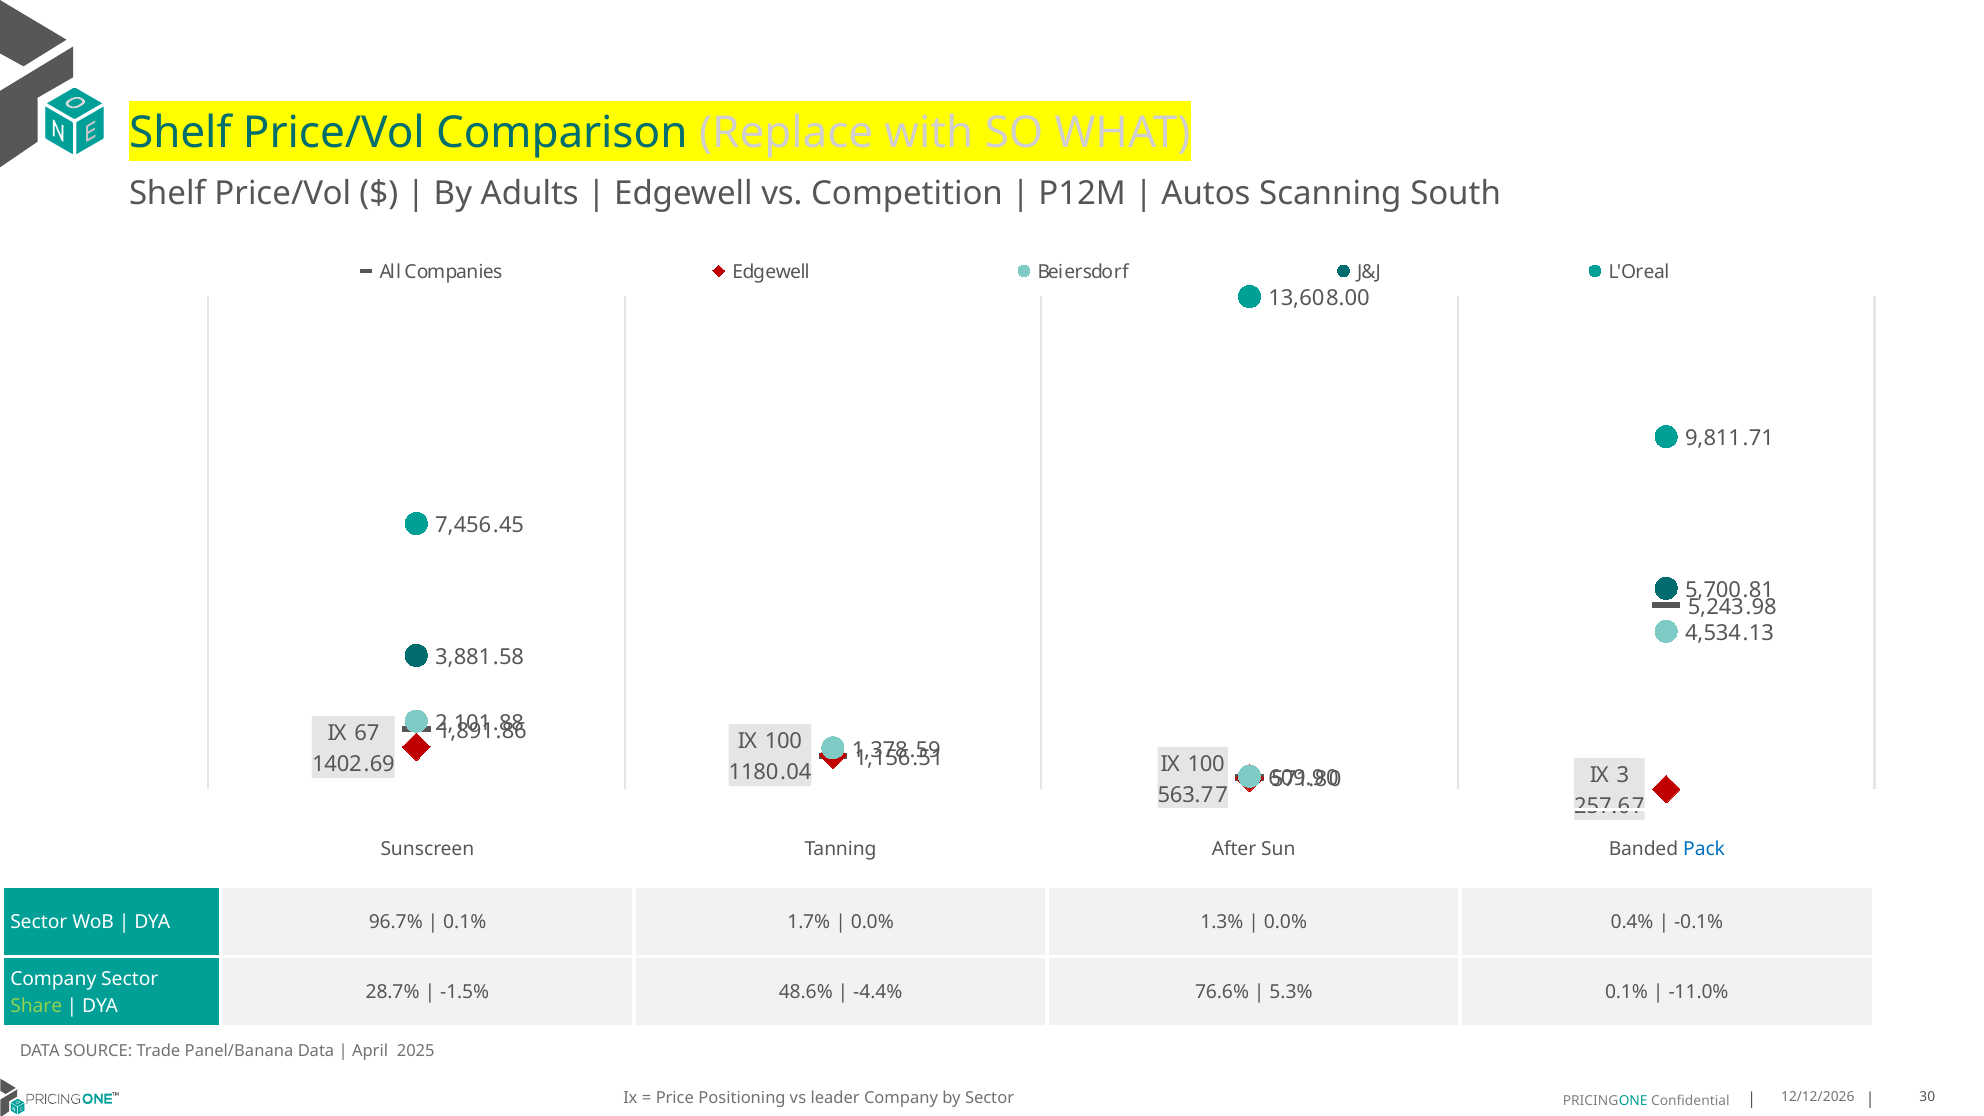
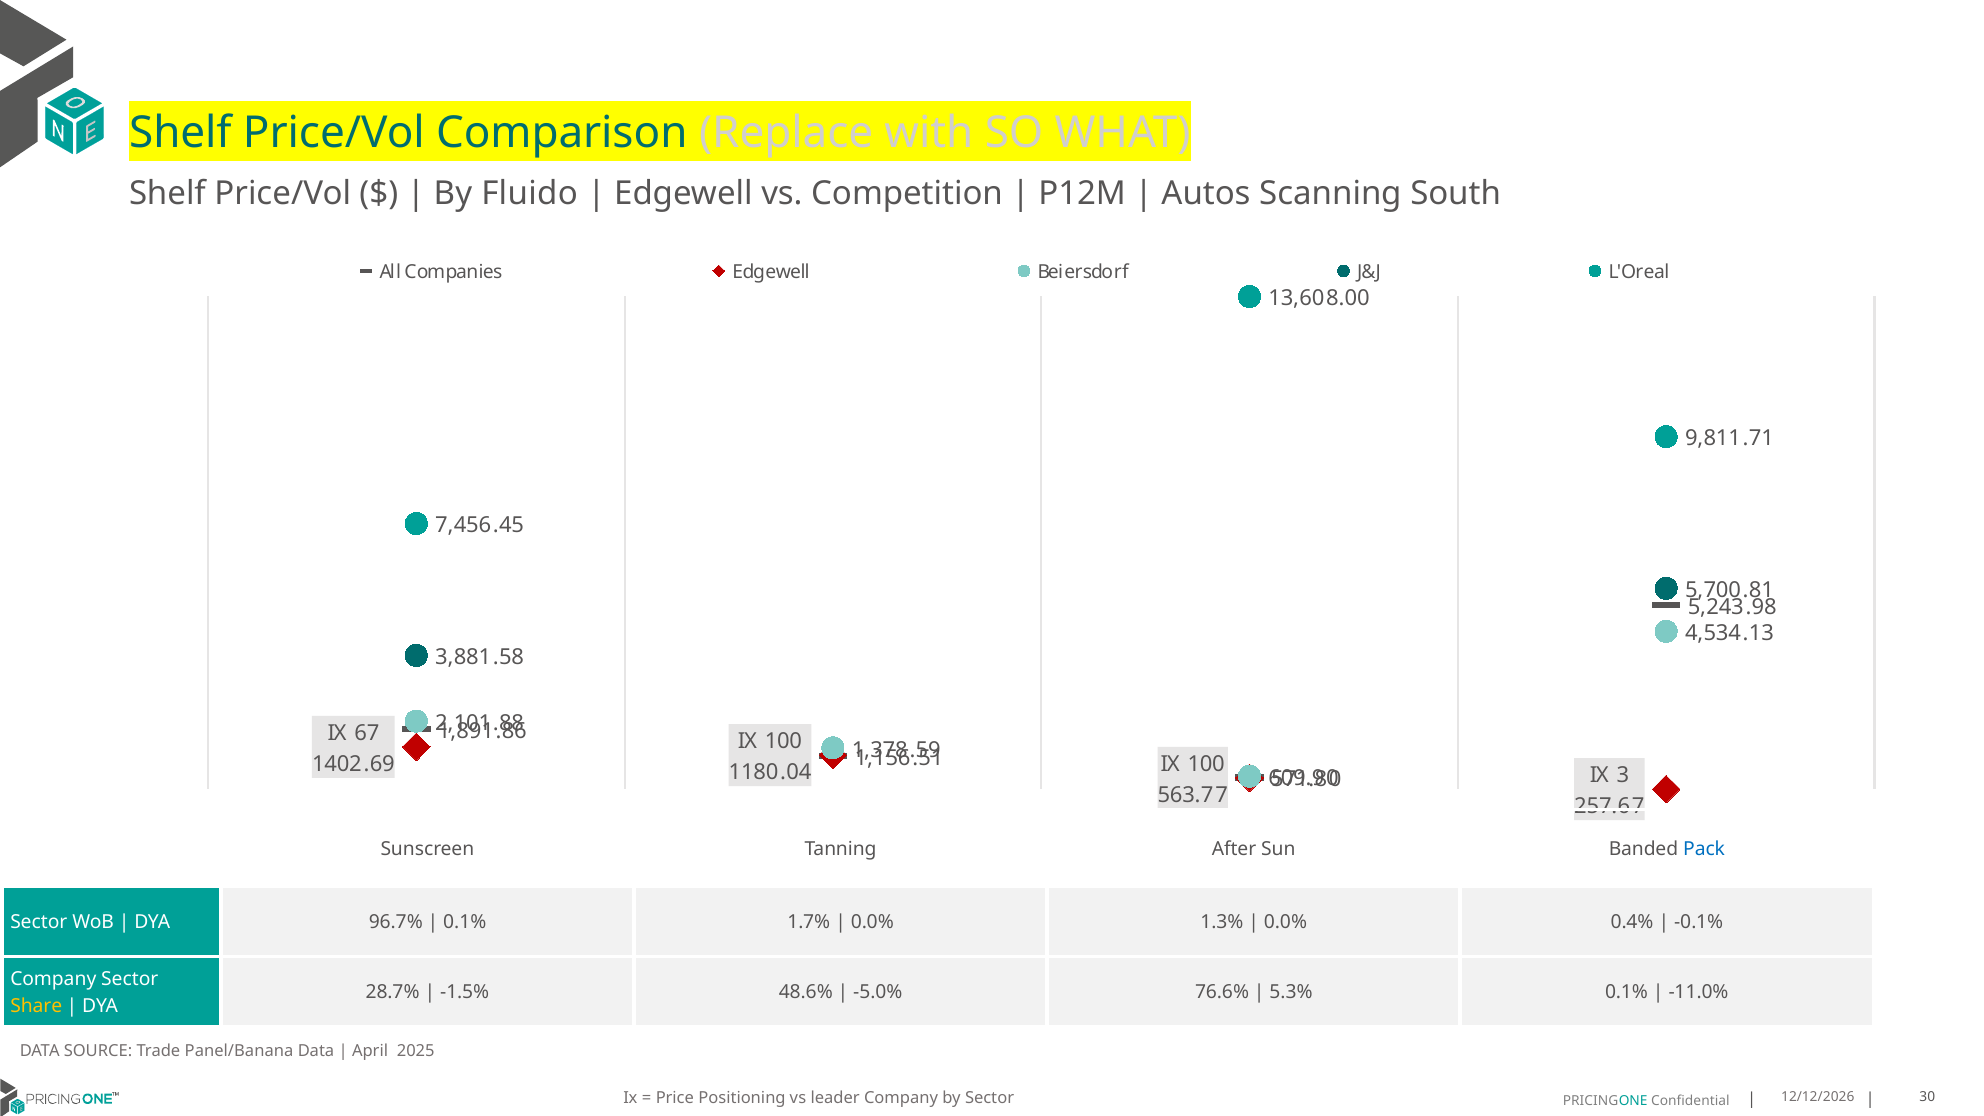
Adults: Adults -> Fluido
-4.4%: -4.4% -> -5.0%
Share colour: light green -> yellow
